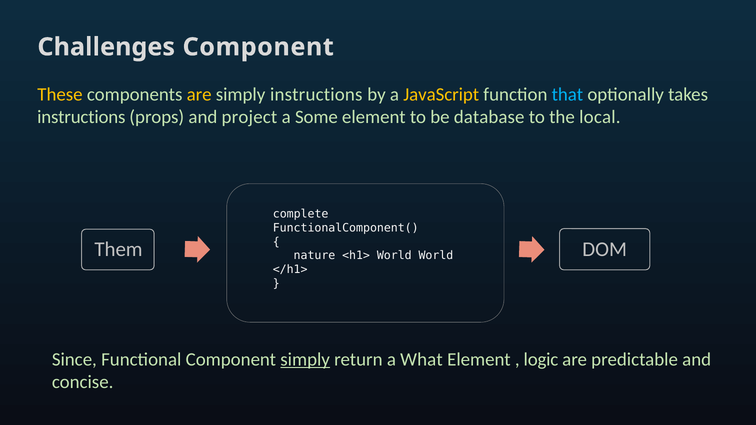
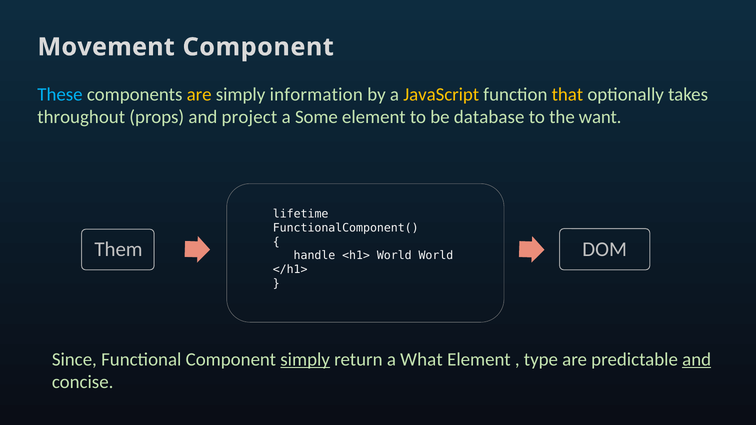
Challenges: Challenges -> Movement
These colour: yellow -> light blue
simply instructions: instructions -> information
that colour: light blue -> yellow
instructions at (81, 117): instructions -> throughout
local: local -> want
complete: complete -> lifetime
nature: nature -> handle
logic: logic -> type
and at (697, 359) underline: none -> present
